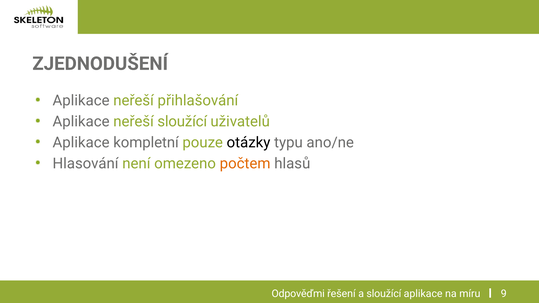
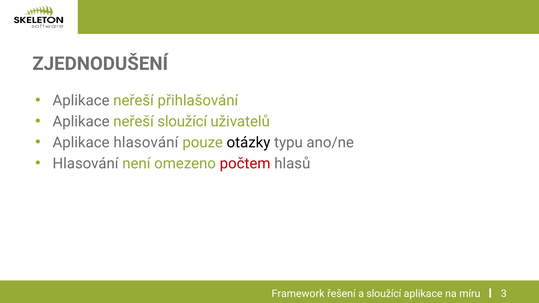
Aplikace kompletní: kompletní -> hlasování
počtem colour: orange -> red
Odpověďmi: Odpověďmi -> Framework
9: 9 -> 3
